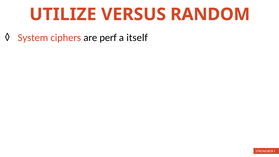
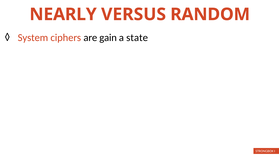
UTILIZE: UTILIZE -> NEARLY
perf: perf -> gain
itself: itself -> state
